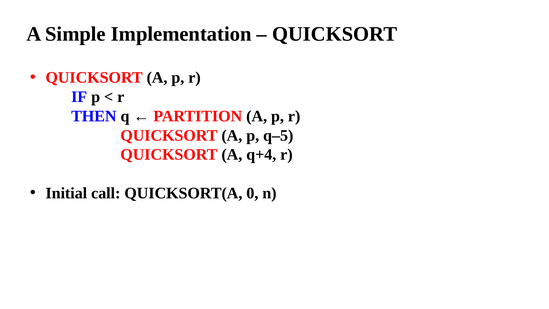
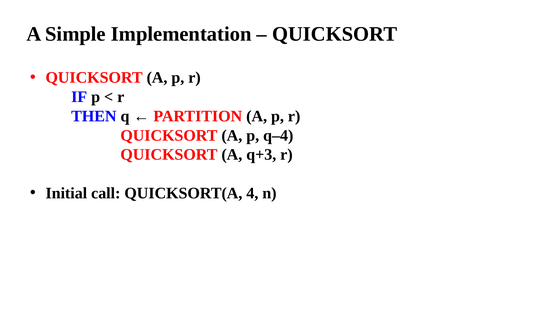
q–5: q–5 -> q–4
q+4: q+4 -> q+3
0: 0 -> 4
